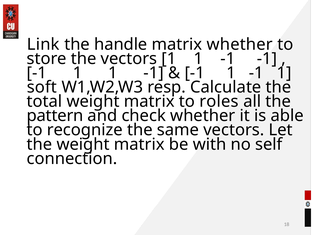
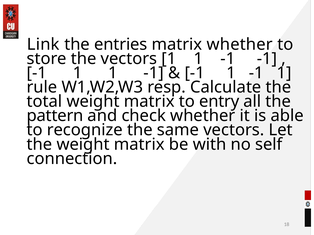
handle: handle -> entries
soft: soft -> rule
roles: roles -> entry
